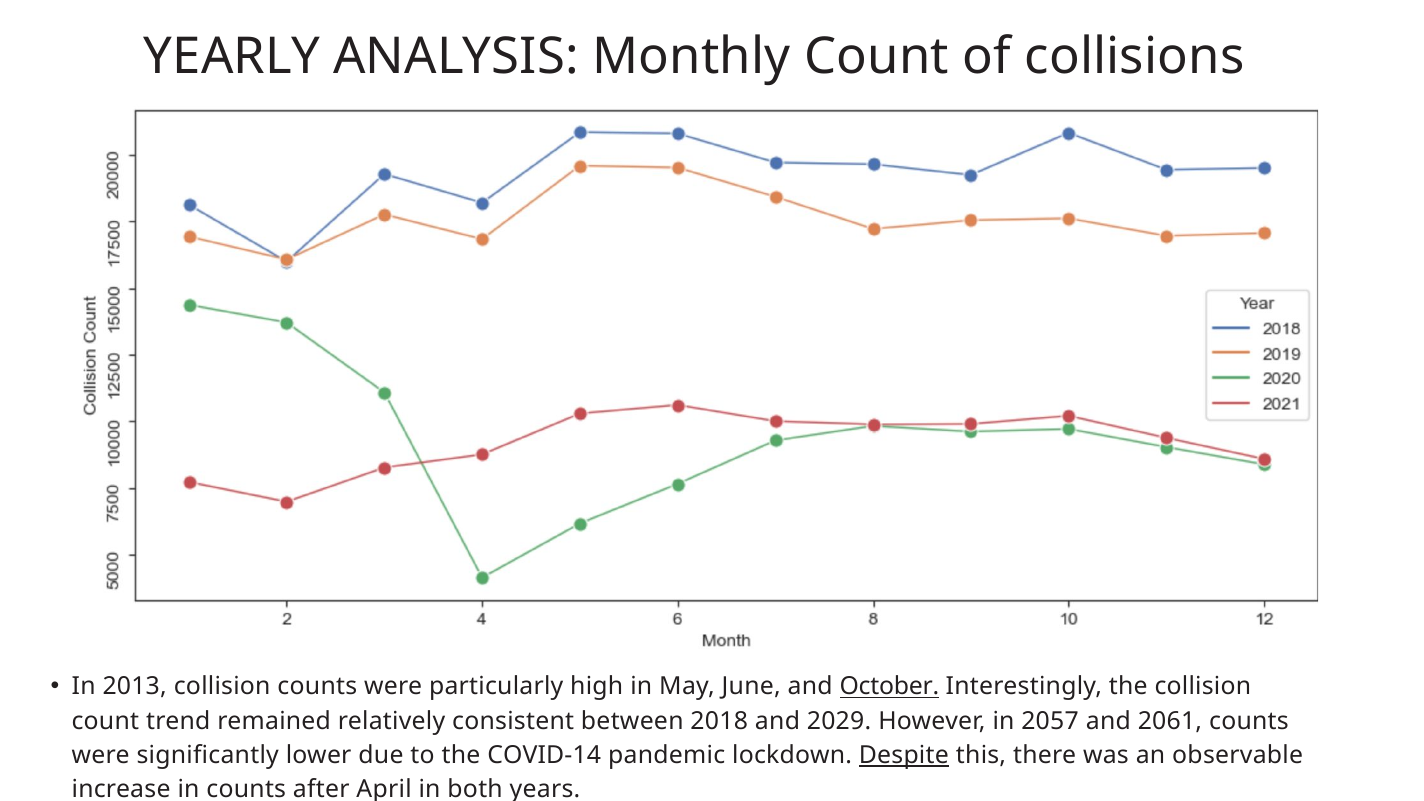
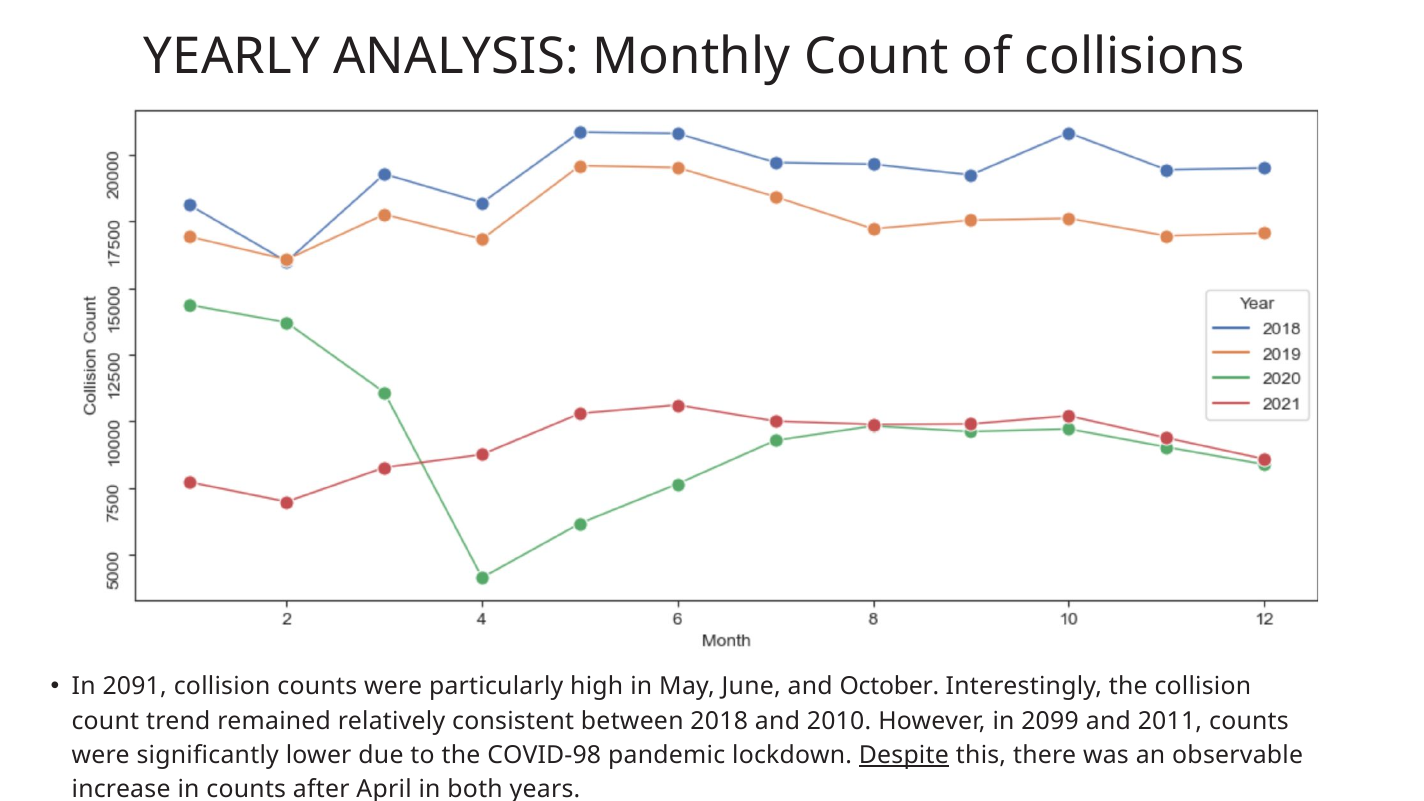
2013: 2013 -> 2091
October underline: present -> none
2029: 2029 -> 2010
2057: 2057 -> 2099
2061: 2061 -> 2011
COVID-14: COVID-14 -> COVID-98
